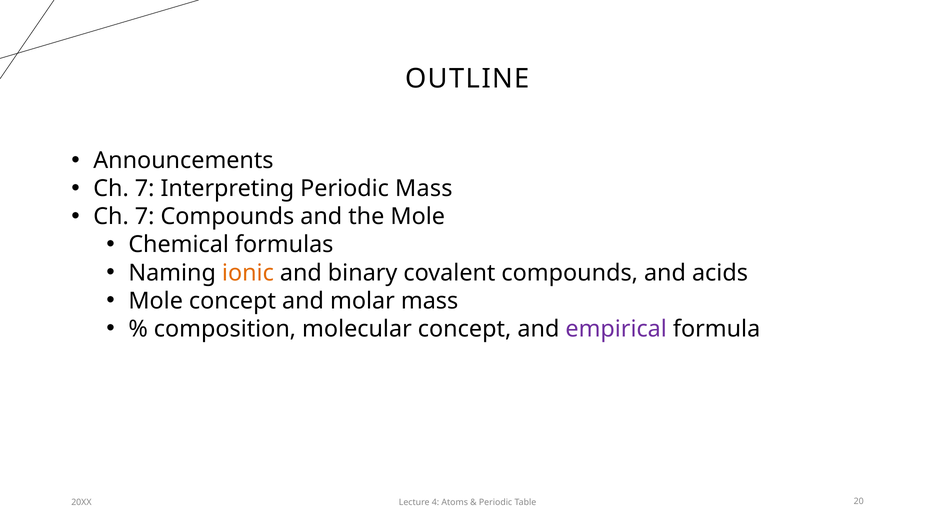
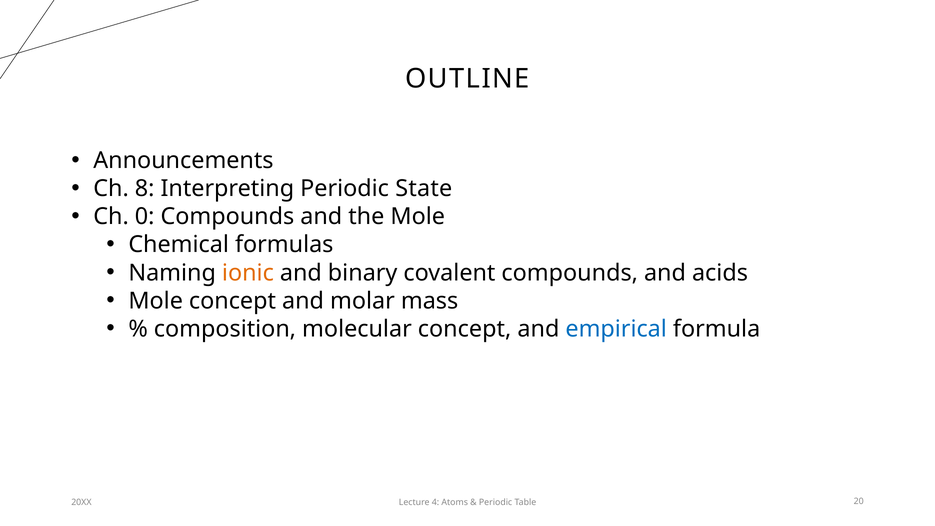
7 at (145, 189): 7 -> 8
Periodic Mass: Mass -> State
7 at (145, 217): 7 -> 0
empirical colour: purple -> blue
